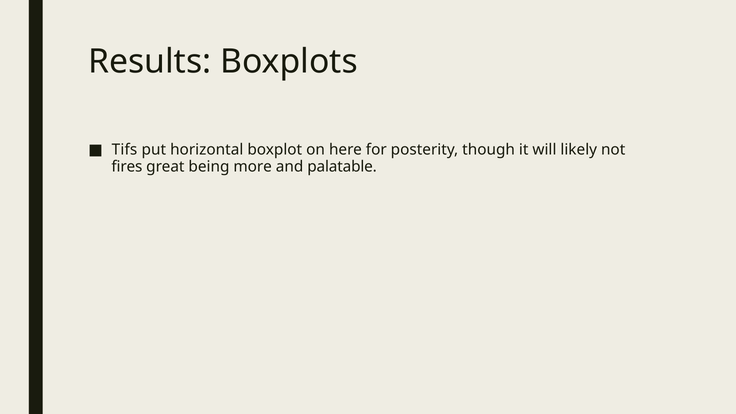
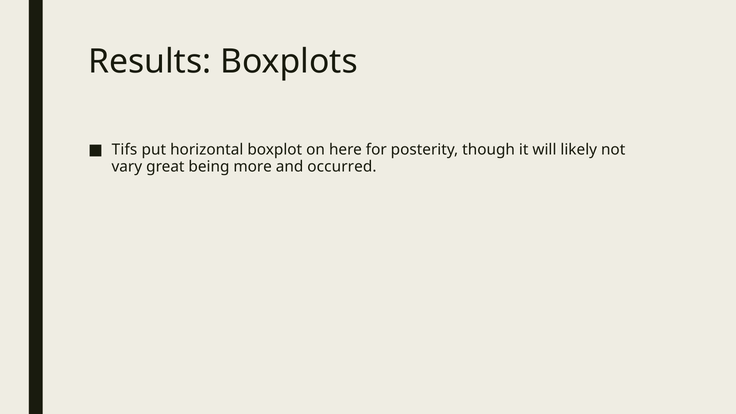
fires: fires -> vary
palatable: palatable -> occurred
